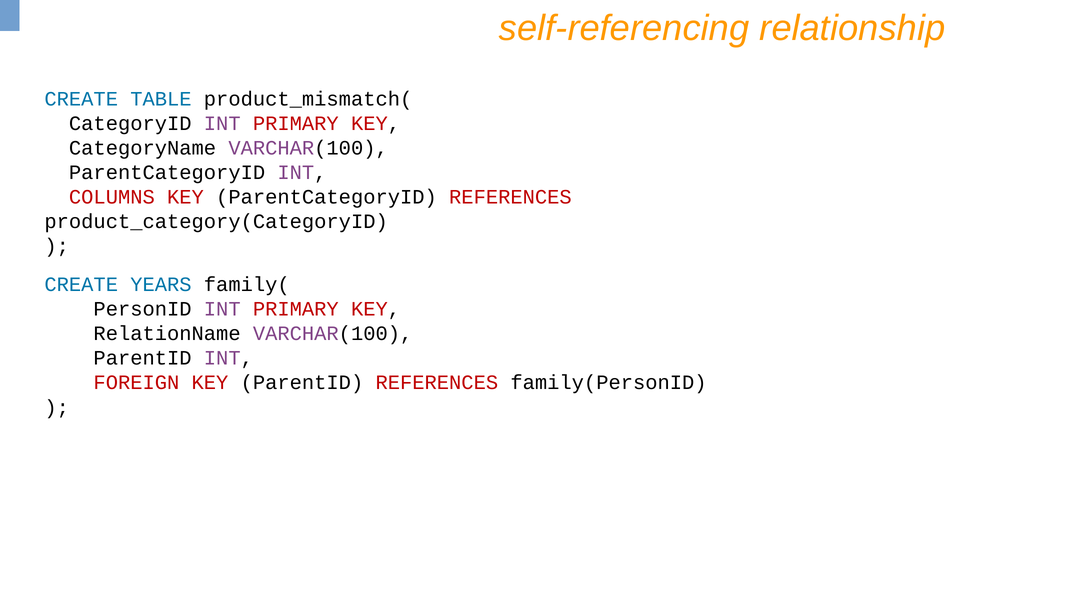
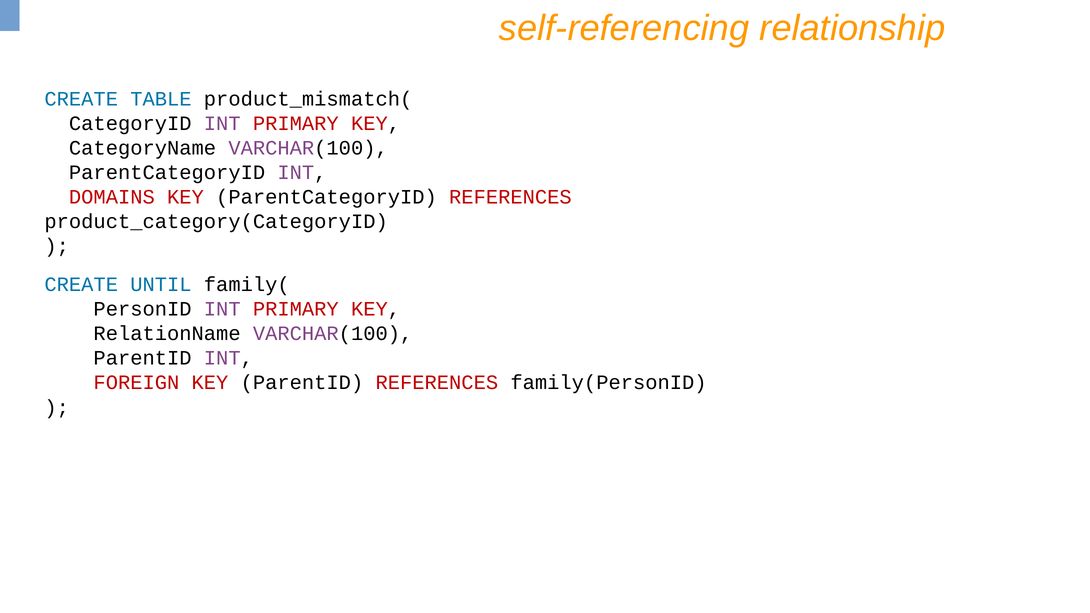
COLUMNS: COLUMNS -> DOMAINS
YEARS: YEARS -> UNTIL
